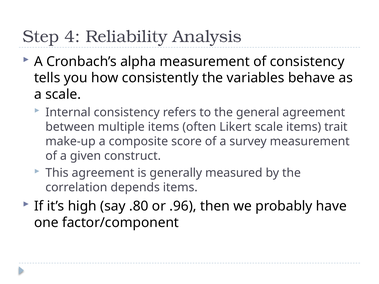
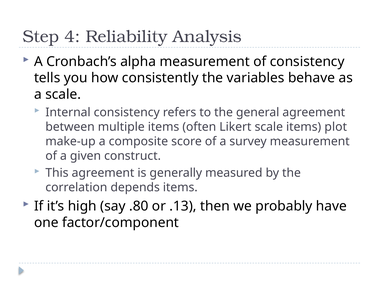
trait: trait -> plot
.96: .96 -> .13
